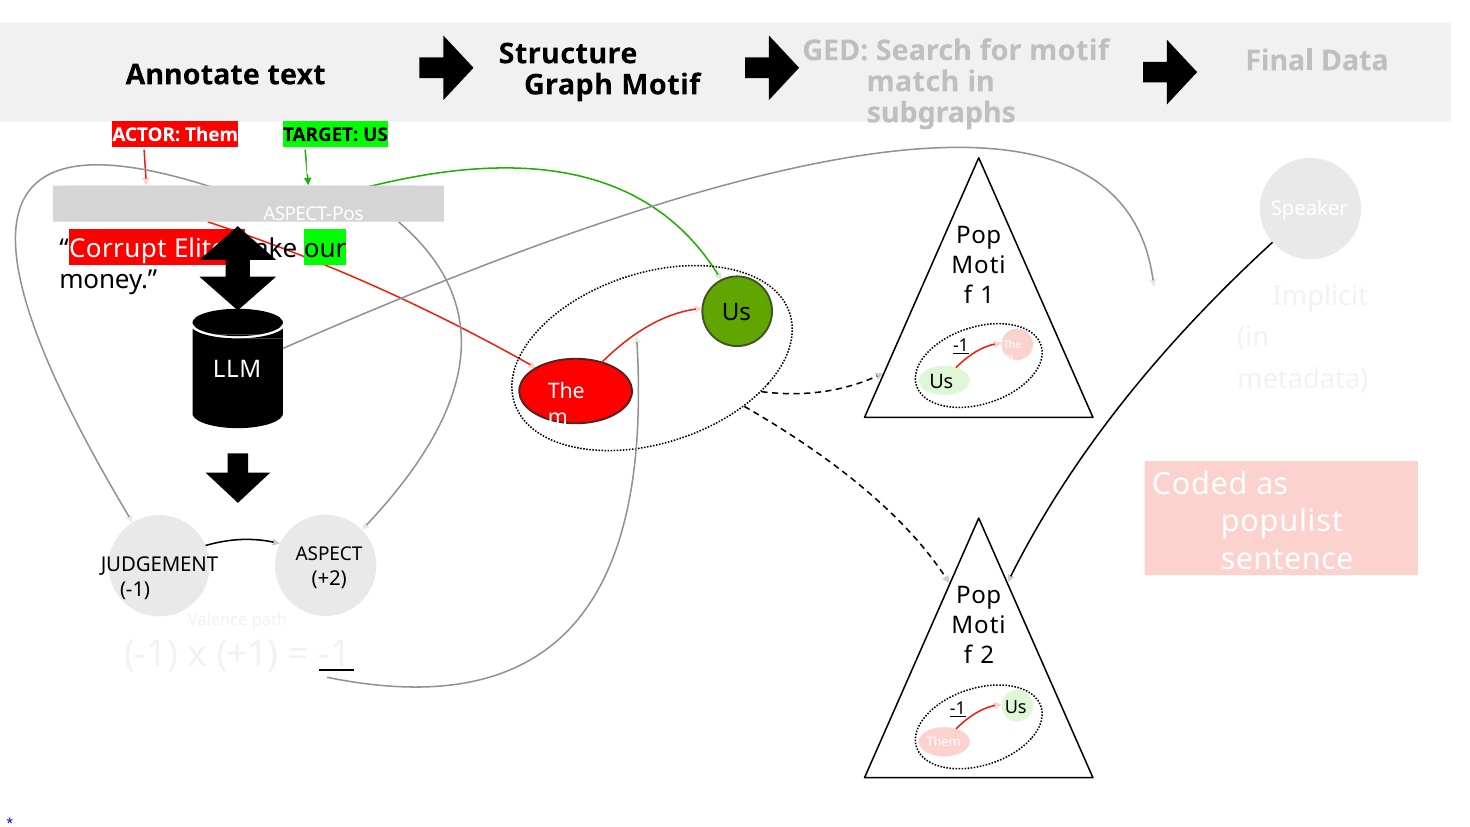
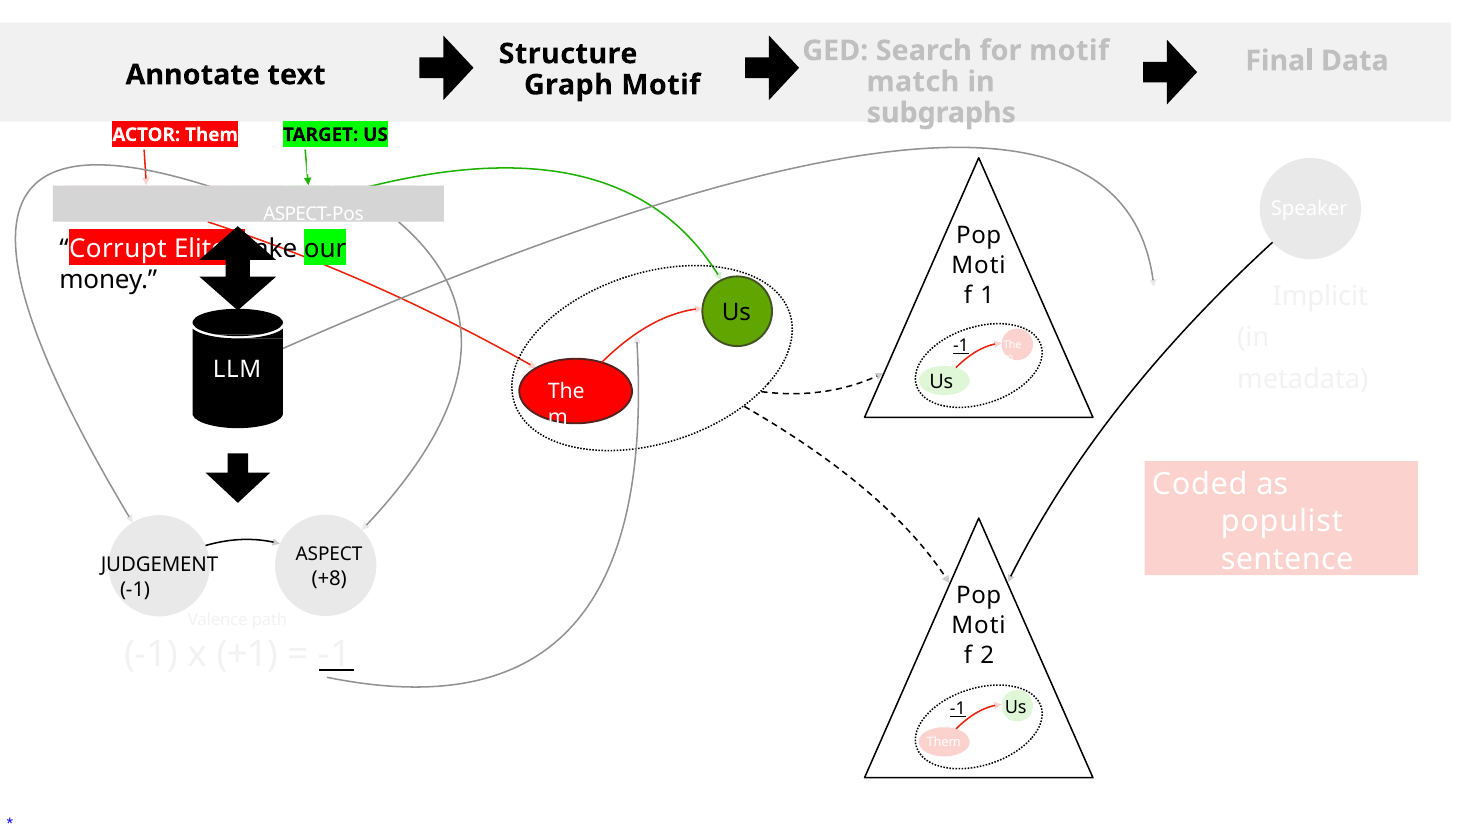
+2: +2 -> +8
